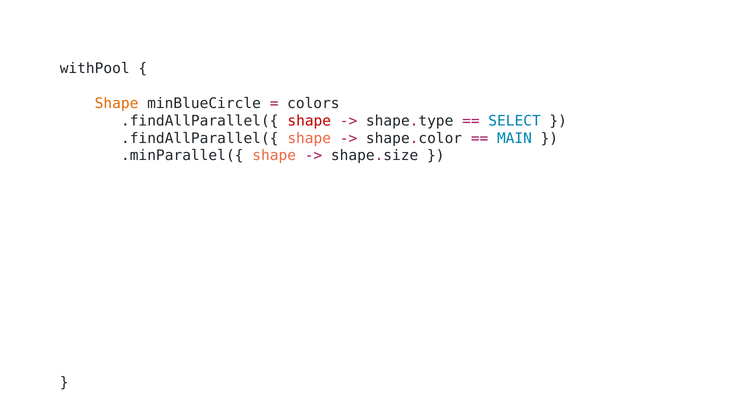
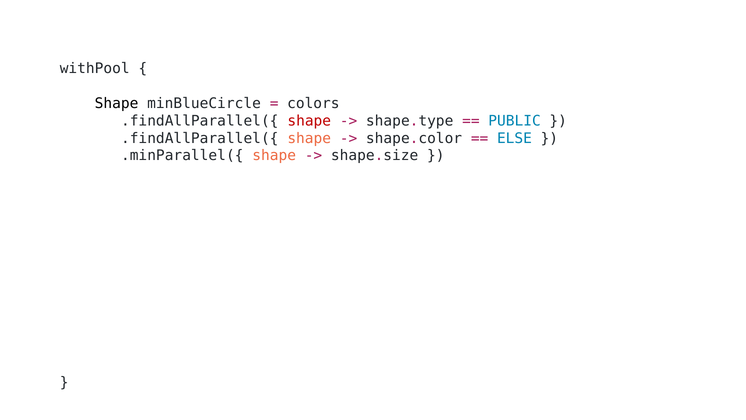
Shape at (117, 103) colour: orange -> black
SELECT: SELECT -> PUBLIC
MAIN: MAIN -> ELSE
